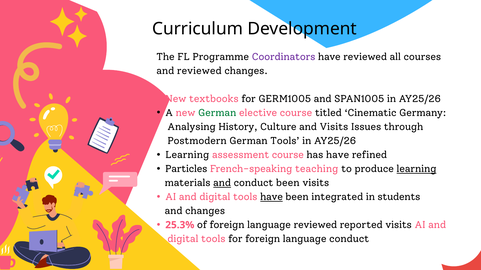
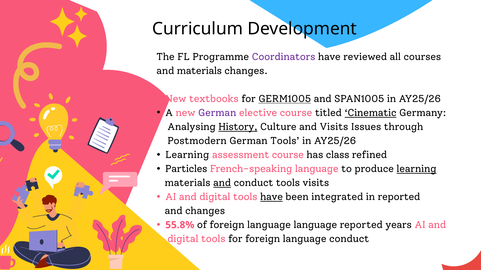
and reviewed: reviewed -> materials
GERM1005 underline: none -> present
German at (217, 113) colour: green -> purple
Cinematic underline: none -> present
History underline: none -> present
has have: have -> class
French-speaking teaching: teaching -> language
conduct been: been -> tools
in students: students -> reported
25.3%: 25.3% -> 55.8%
language reviewed: reviewed -> language
reported visits: visits -> years
